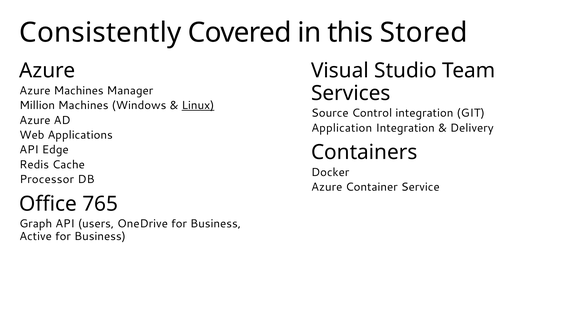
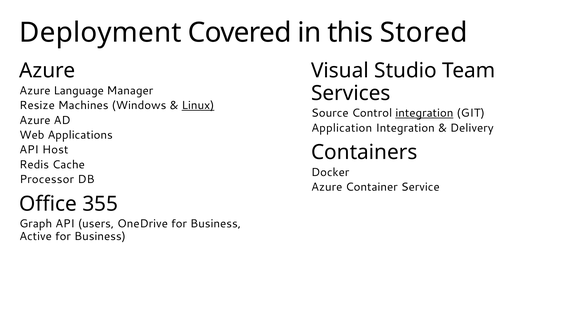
Consistently: Consistently -> Deployment
Azure Machines: Machines -> Language
Million: Million -> Resize
integration at (424, 113) underline: none -> present
Edge: Edge -> Host
765: 765 -> 355
